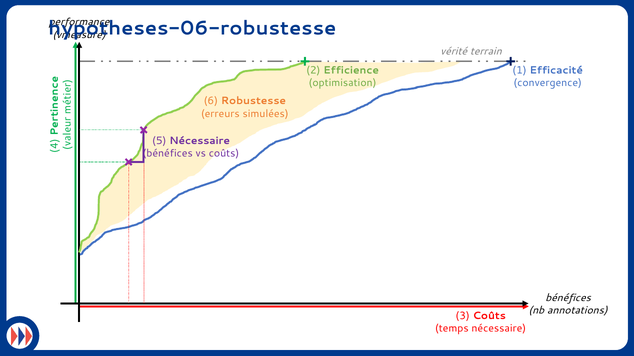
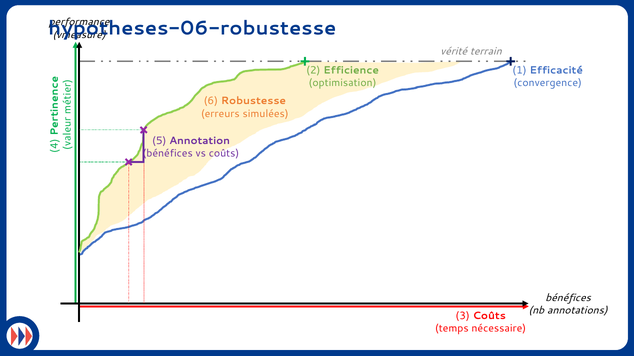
5 Nécessaire: Nécessaire -> Annotation
